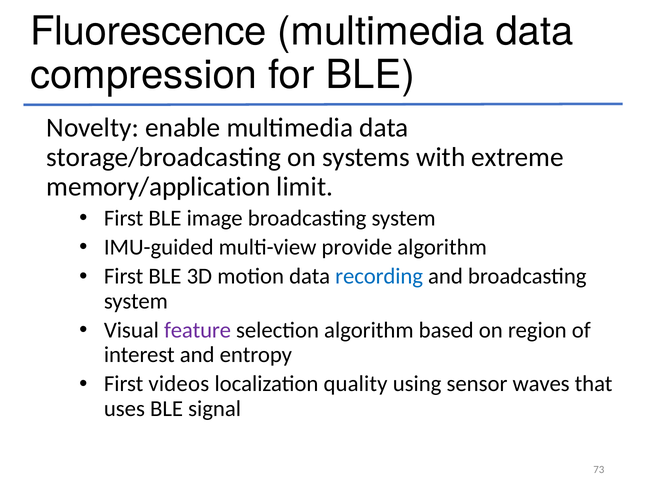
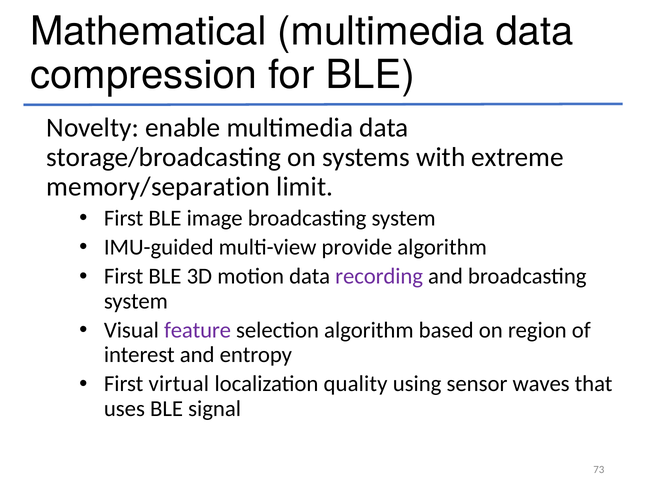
Fluorescence: Fluorescence -> Mathematical
memory/application: memory/application -> memory/separation
recording colour: blue -> purple
videos: videos -> virtual
